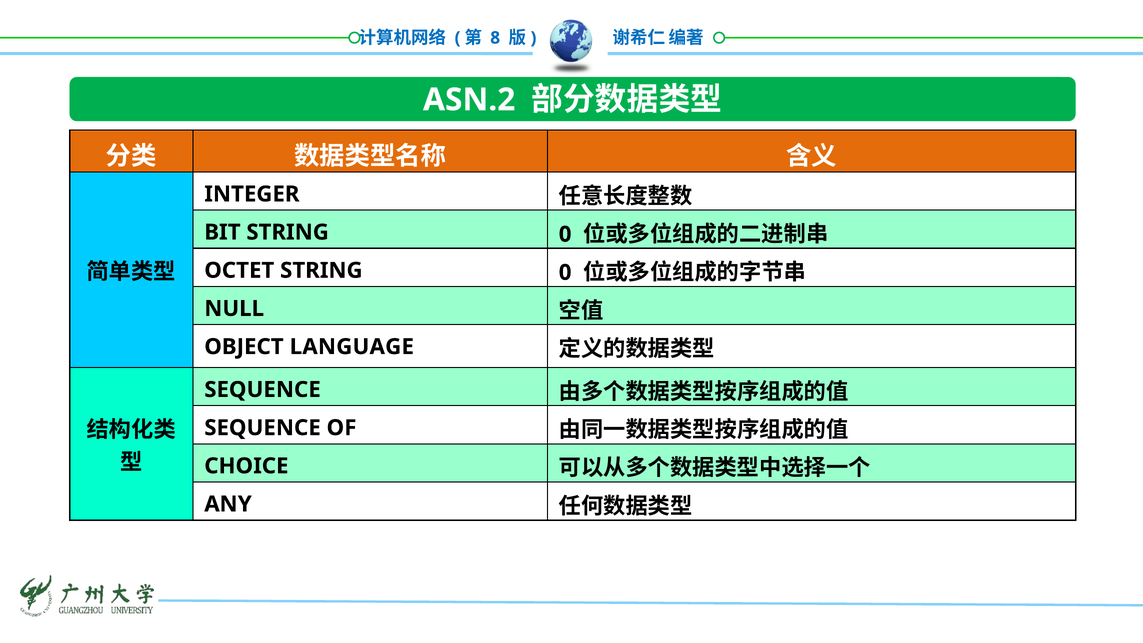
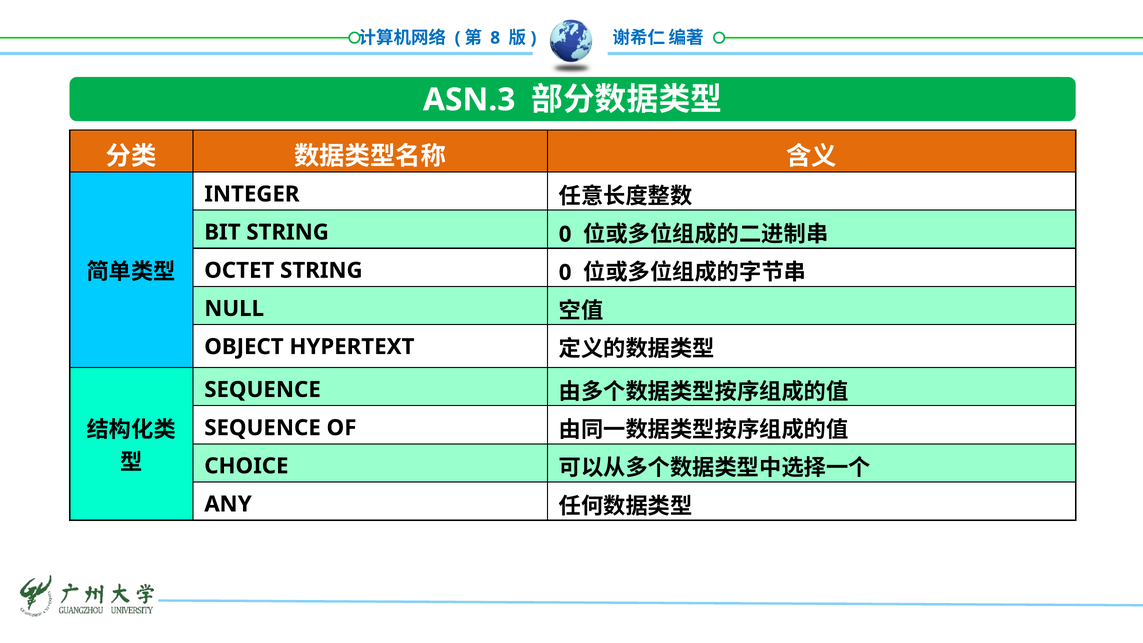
ASN.2: ASN.2 -> ASN.3
LANGUAGE: LANGUAGE -> HYPERTEXT
